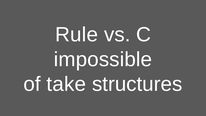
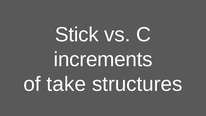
Rule: Rule -> Stick
impossible: impossible -> increments
